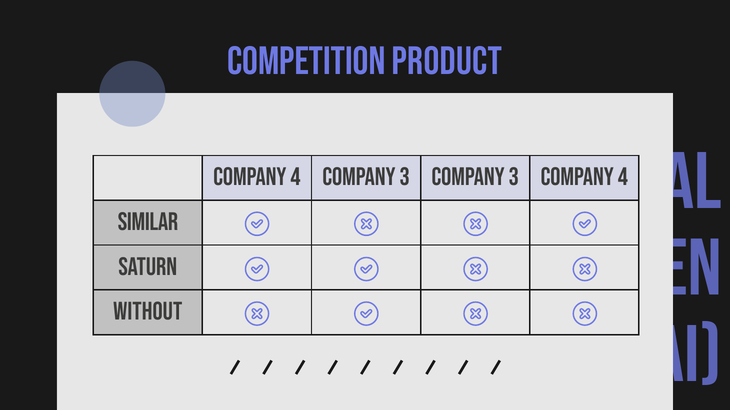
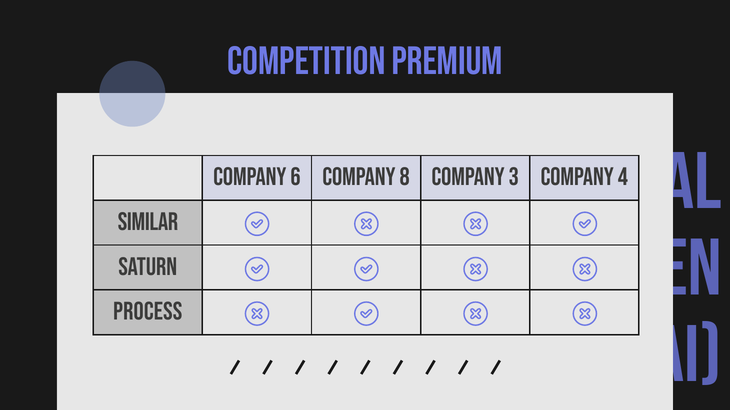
PRODUCT: PRODUCT -> PREMIUM
4 at (296, 177): 4 -> 6
3 at (405, 177): 3 -> 8
WITHOUT: WITHOUT -> PROCESS
